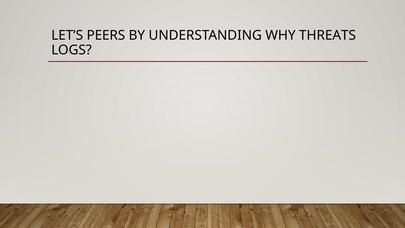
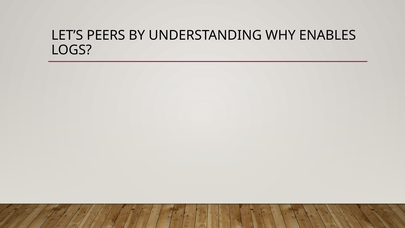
THREATS: THREATS -> ENABLES
